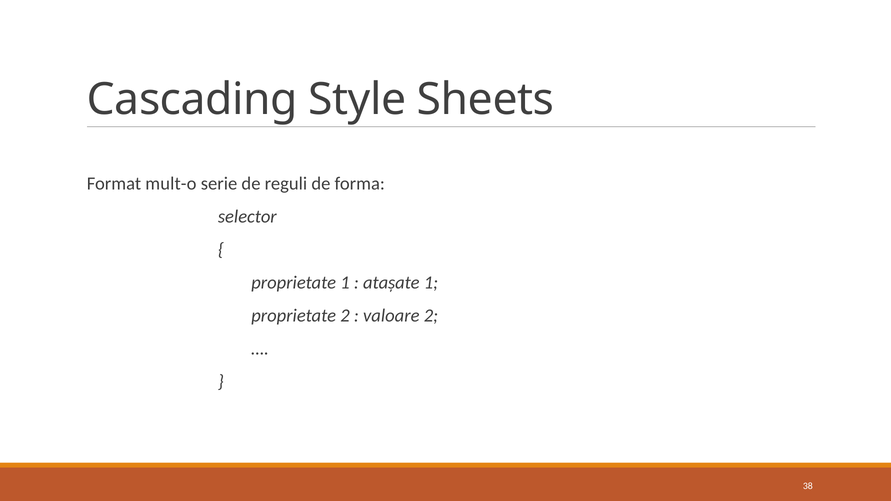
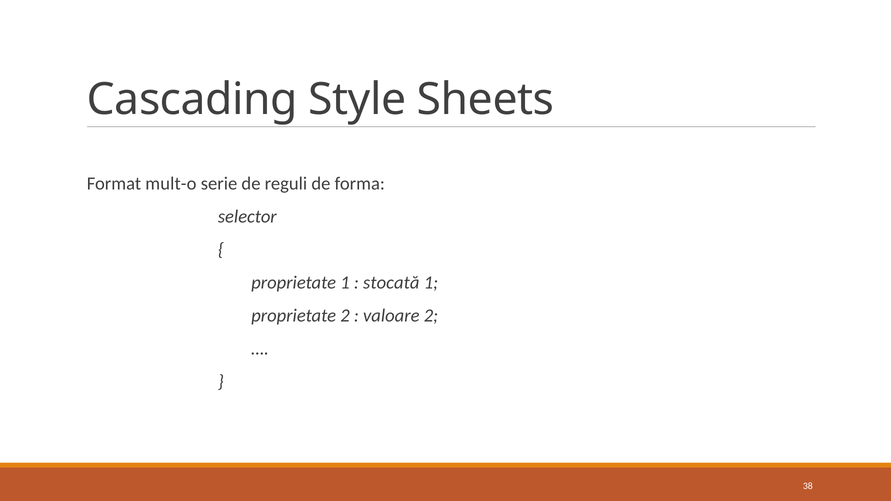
atașate: atașate -> stocată
